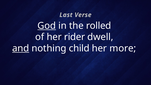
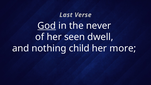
rolled: rolled -> never
rider: rider -> seen
and underline: present -> none
